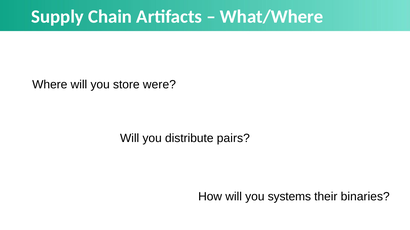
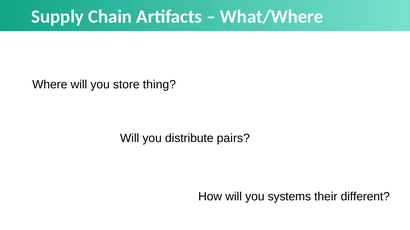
were: were -> thing
binaries: binaries -> different
